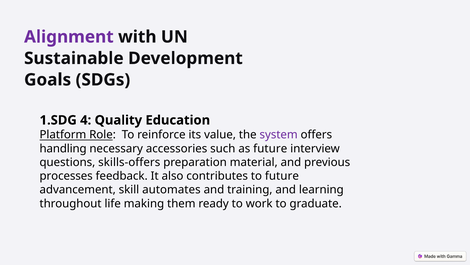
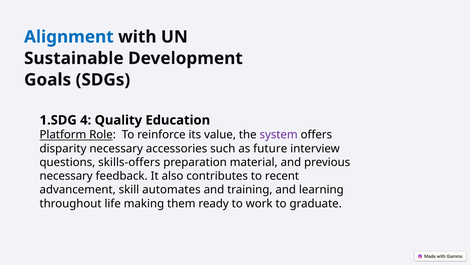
Alignment colour: purple -> blue
handling: handling -> disparity
processes at (66, 176): processes -> necessary
to future: future -> recent
